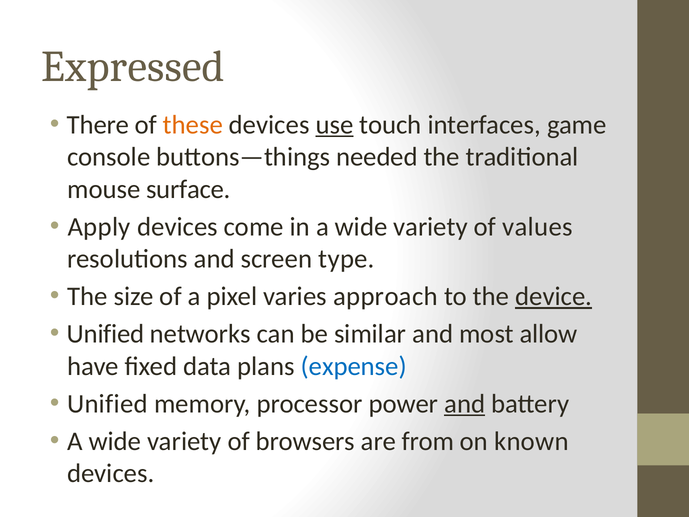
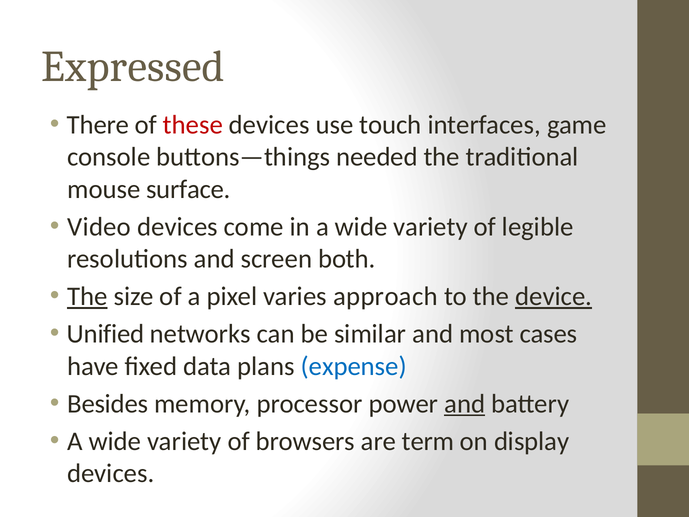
these colour: orange -> red
use underline: present -> none
Apply: Apply -> Video
values: values -> legible
type: type -> both
The at (87, 296) underline: none -> present
allow: allow -> cases
Unified at (108, 404): Unified -> Besides
from: from -> term
known: known -> display
